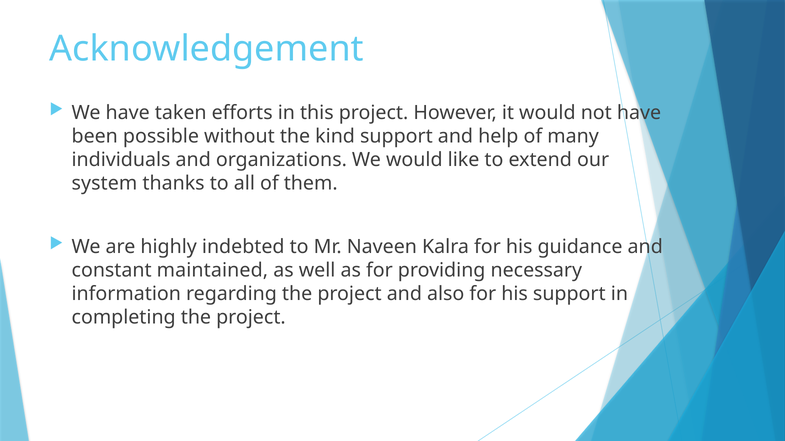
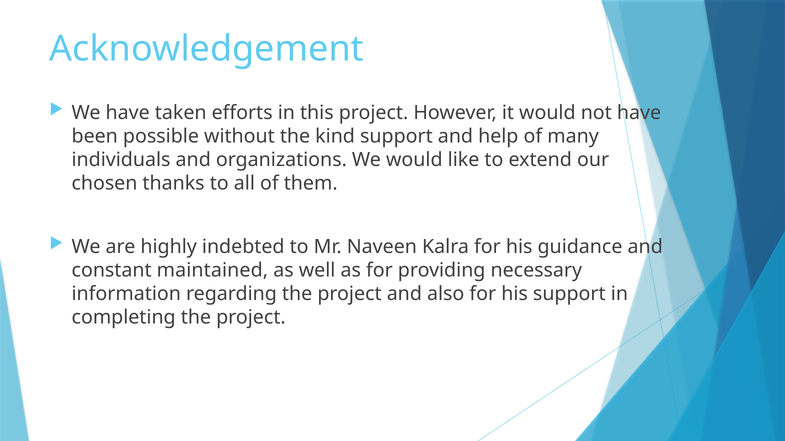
system: system -> chosen
